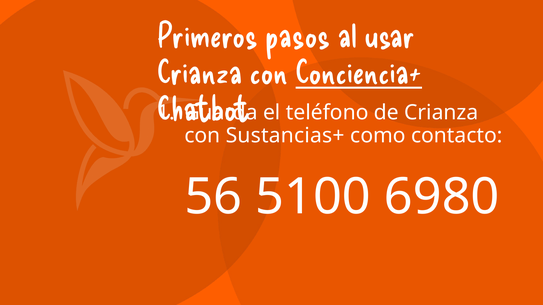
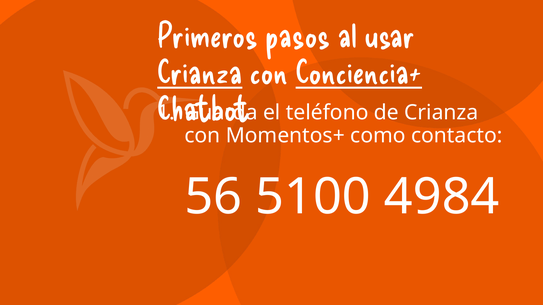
Crianza at (200, 73) underline: none -> present
Sustancias+: Sustancias+ -> Momentos+
6980: 6980 -> 4984
